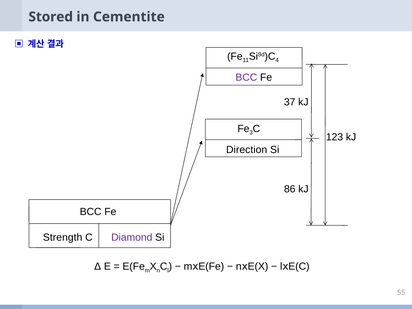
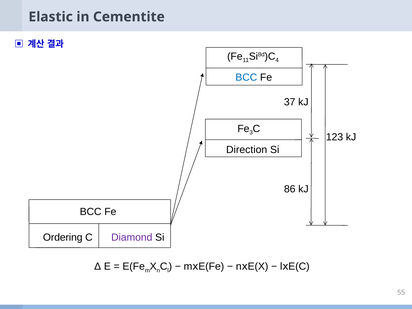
Stored: Stored -> Elastic
BCC at (246, 78) colour: purple -> blue
Strength: Strength -> Ordering
